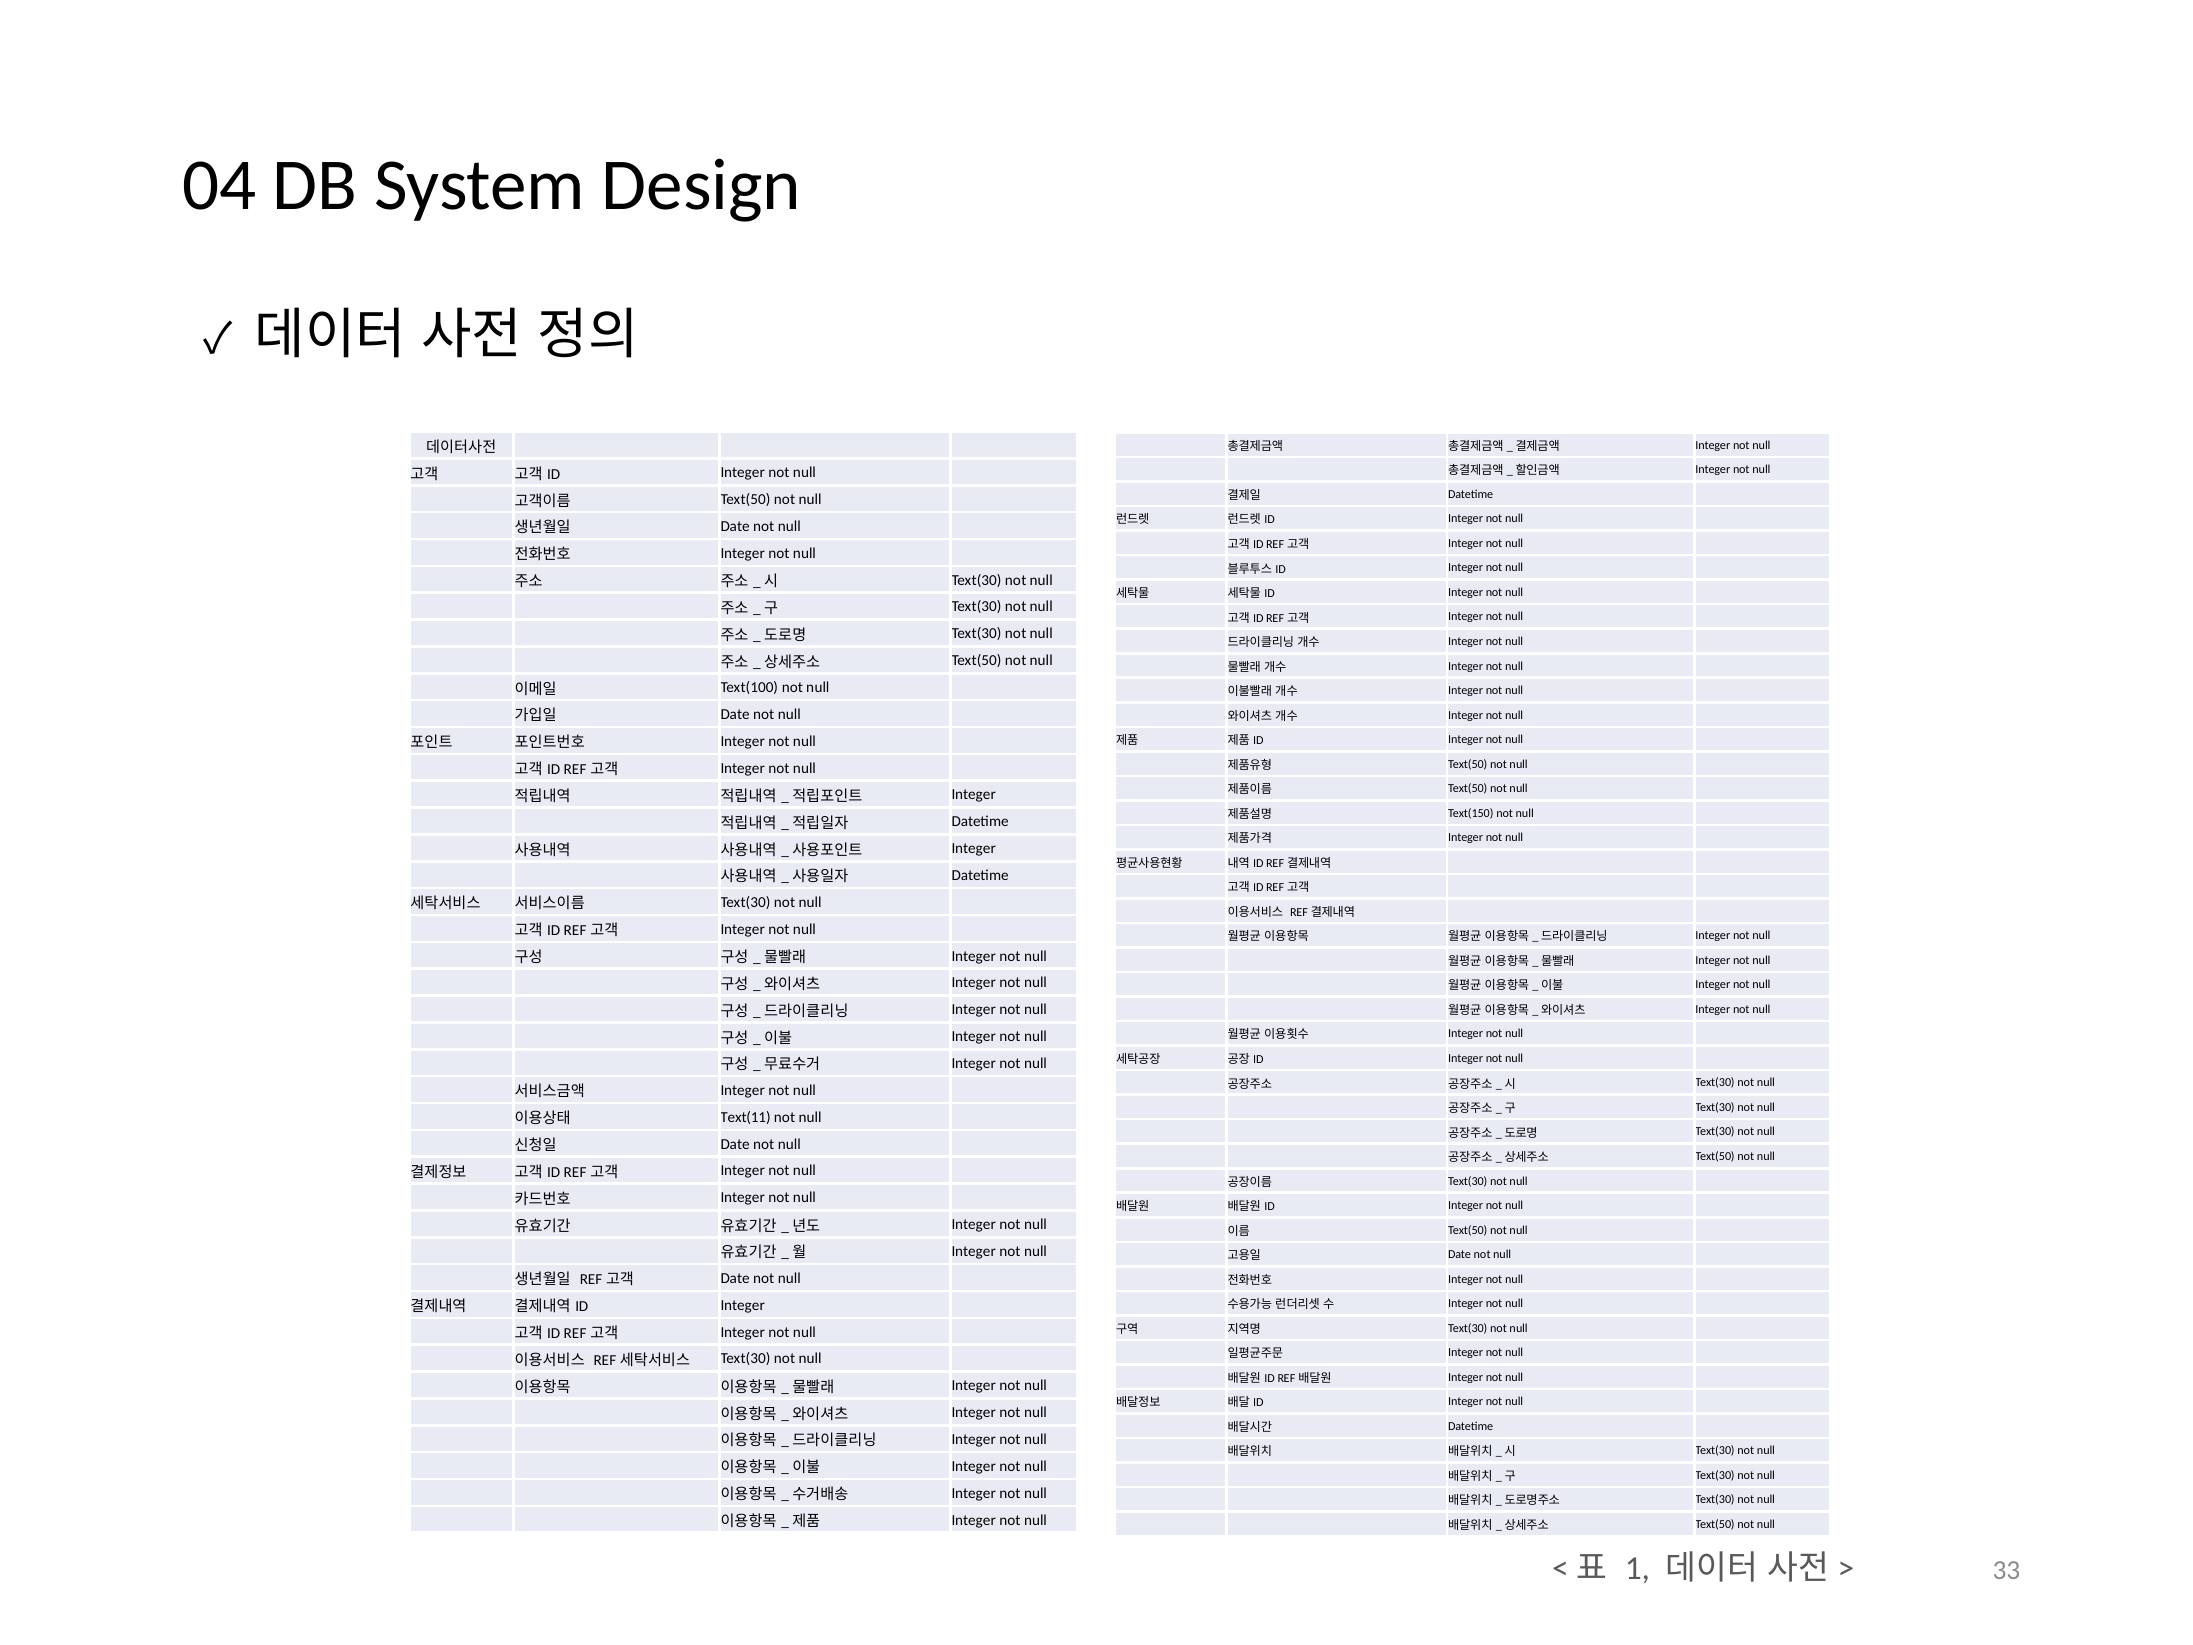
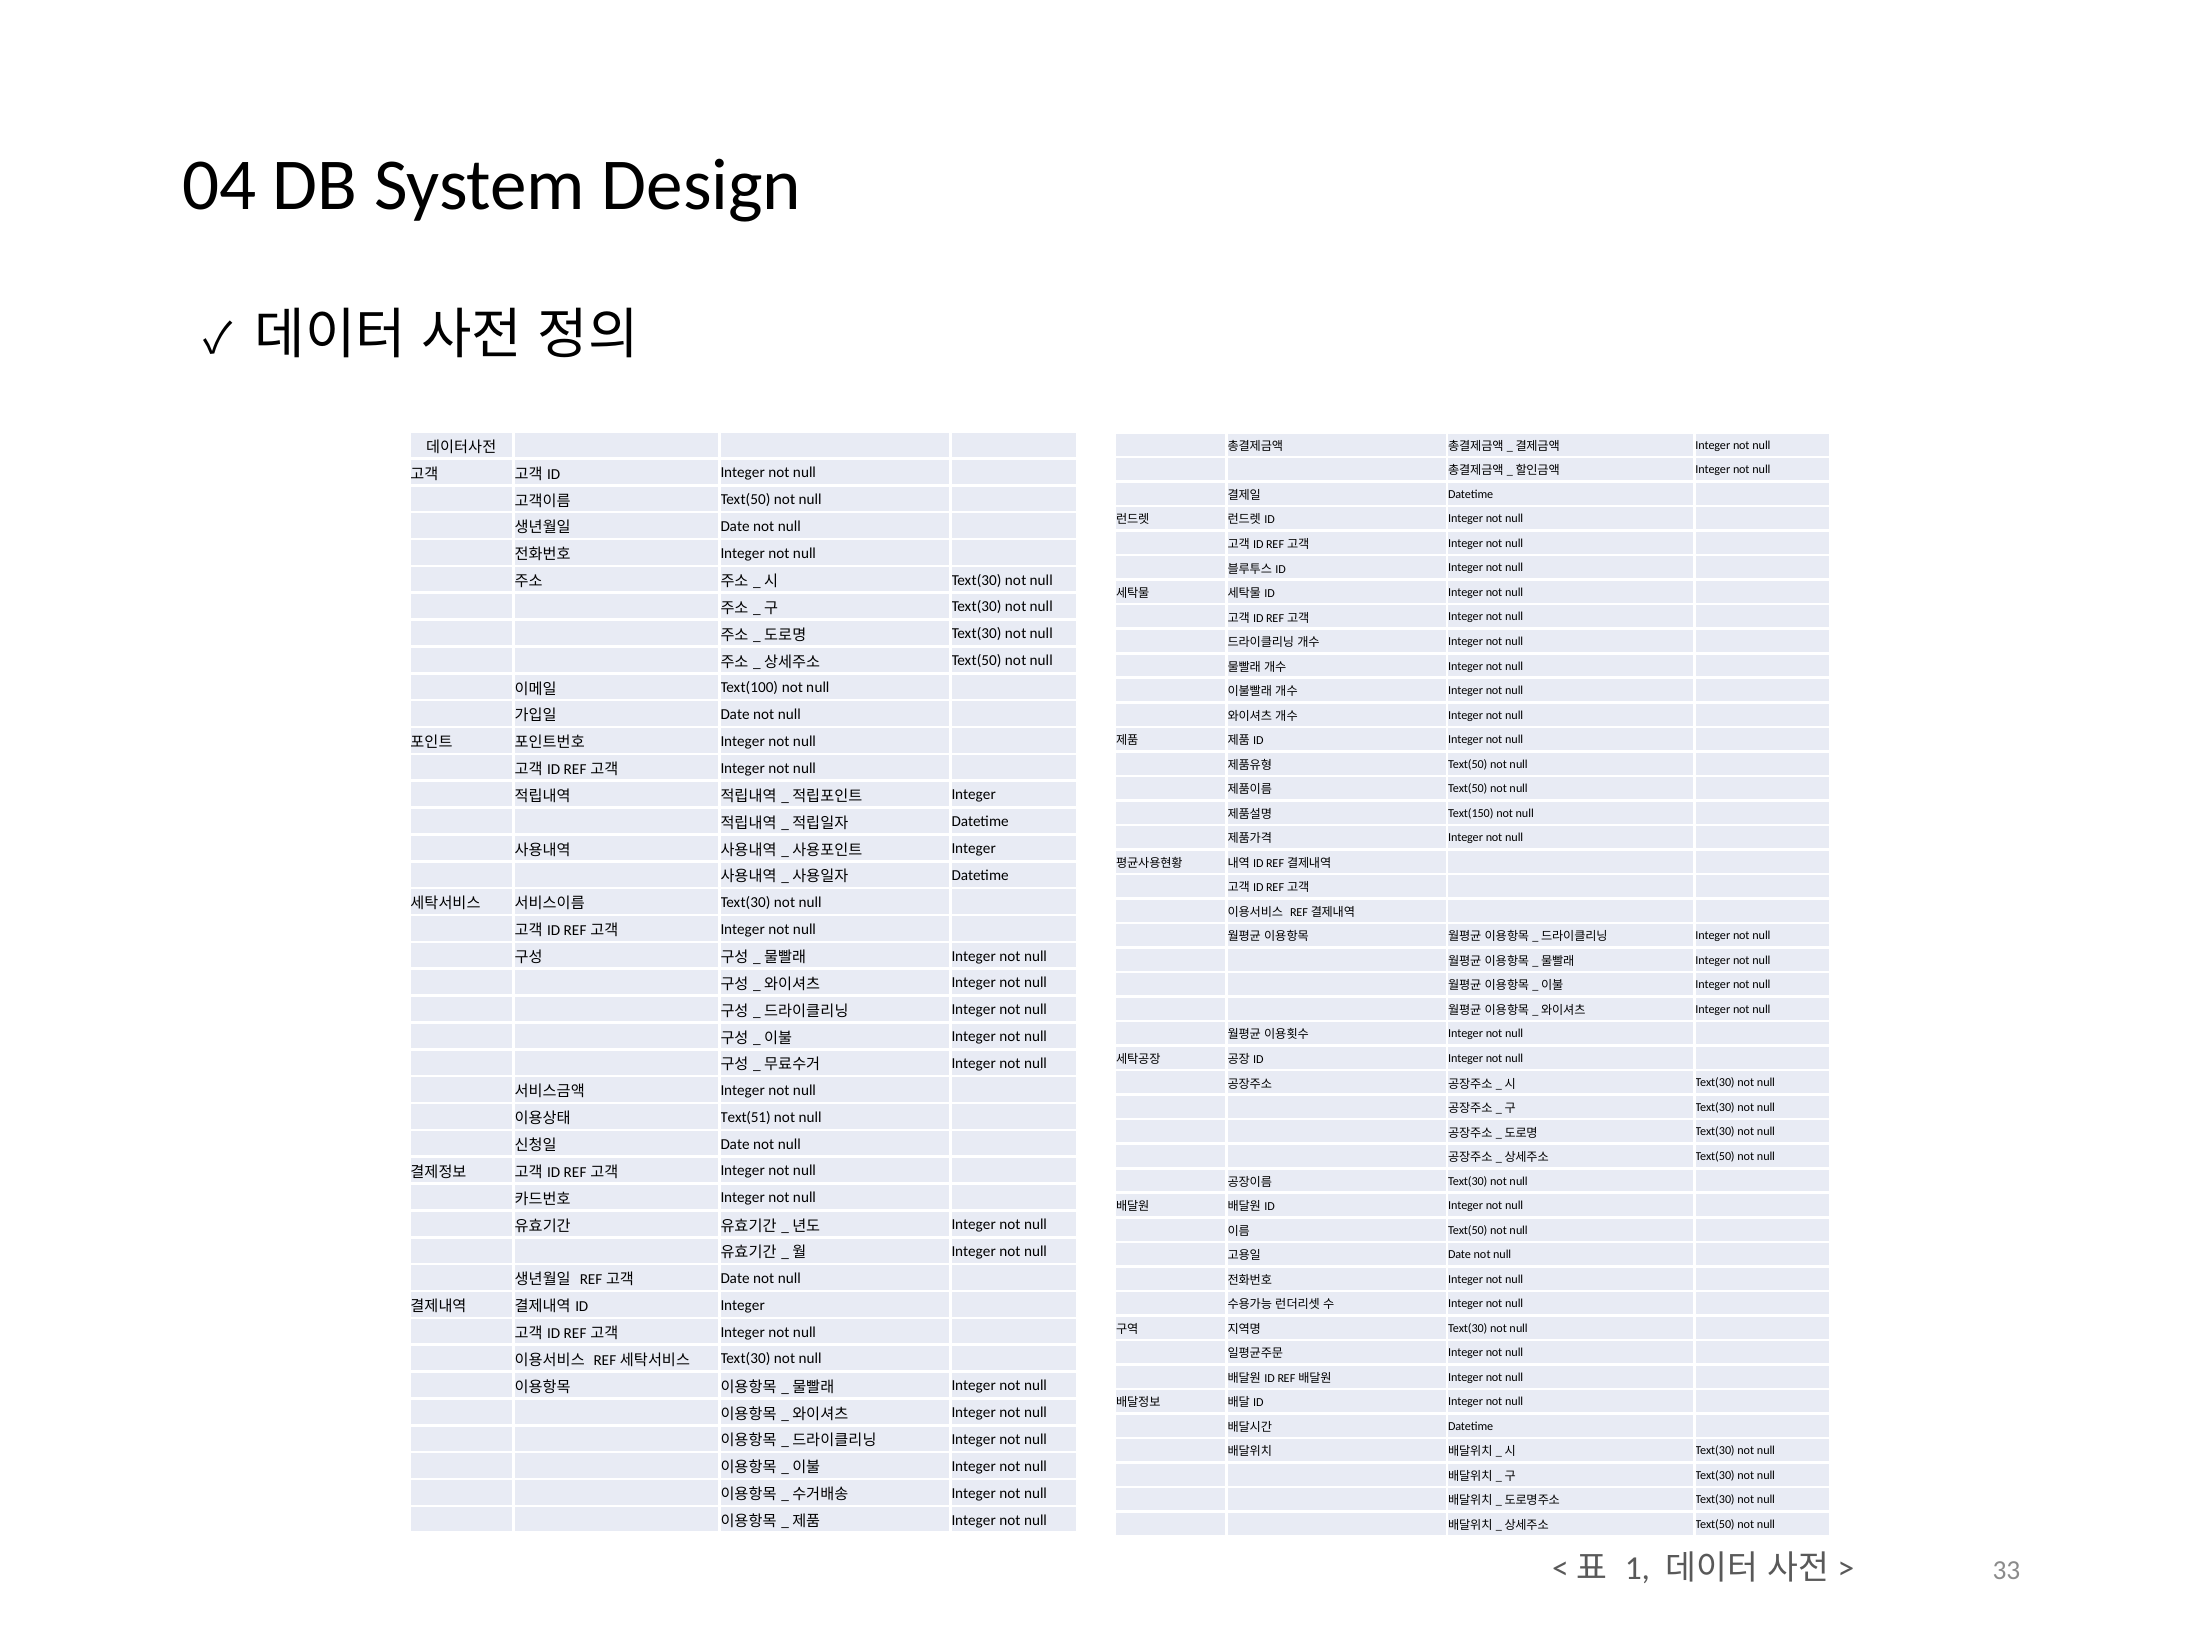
Text(11: Text(11 -> Text(51
